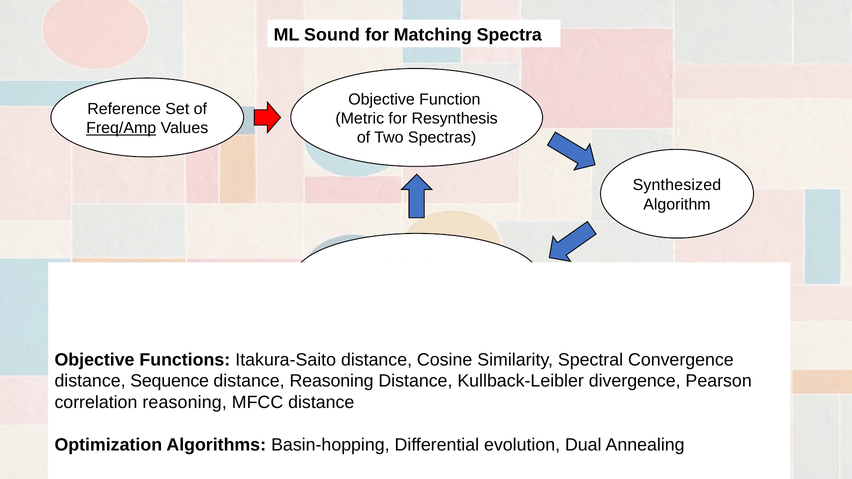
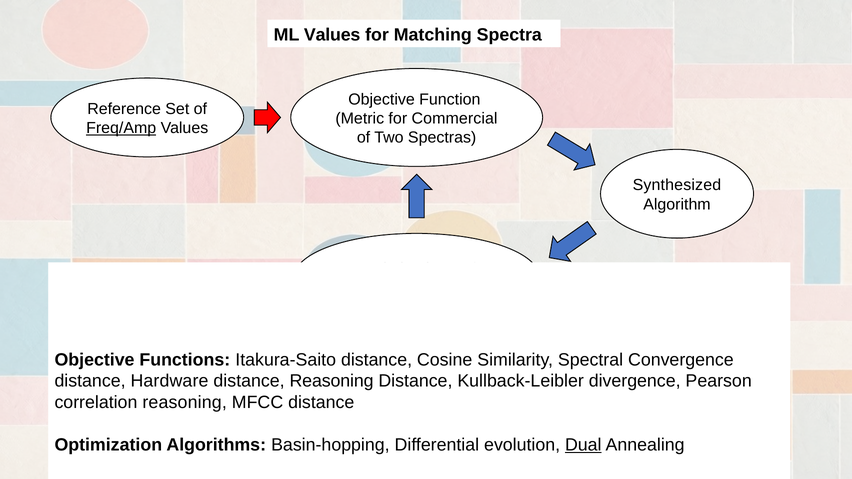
ML Sound: Sound -> Values
Resynthesis: Resynthesis -> Commercial
Sequence: Sequence -> Hardware
Dual underline: none -> present
